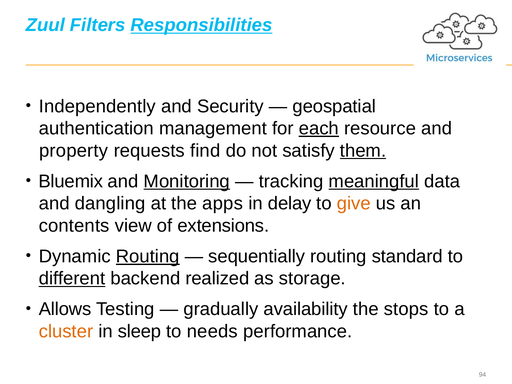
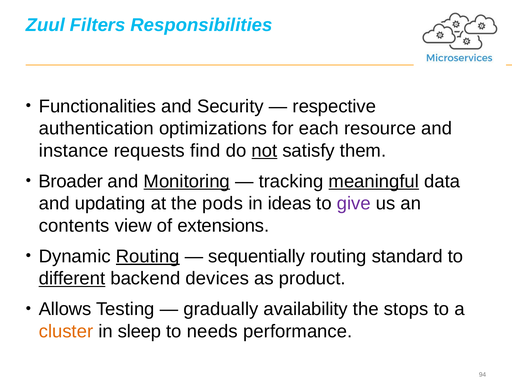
Responsibilities underline: present -> none
Independently: Independently -> Functionalities
geospatial: geospatial -> respective
management: management -> optimizations
each underline: present -> none
property: property -> instance
not underline: none -> present
them underline: present -> none
Bluemix: Bluemix -> Broader
dangling: dangling -> updating
apps: apps -> pods
delay: delay -> ideas
give colour: orange -> purple
realized: realized -> devices
storage: storage -> product
